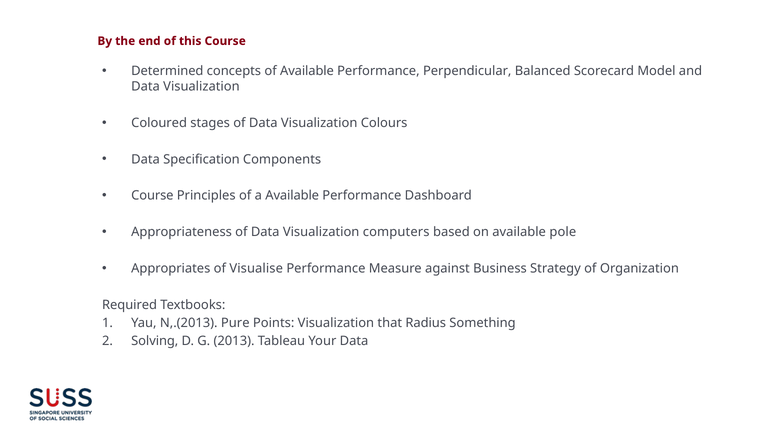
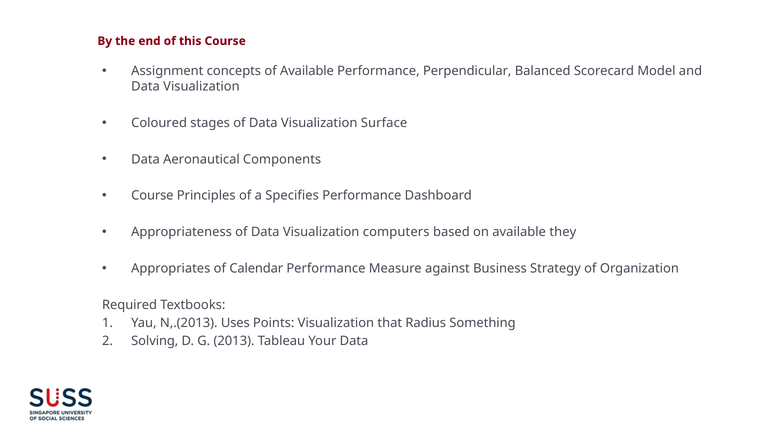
Determined: Determined -> Assignment
Colours: Colours -> Surface
Specification: Specification -> Aeronautical
a Available: Available -> Specifies
pole: pole -> they
Visualise: Visualise -> Calendar
Pure: Pure -> Uses
